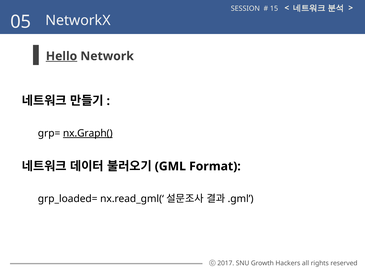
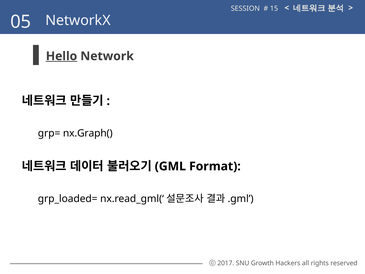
nx.Graph( underline: present -> none
